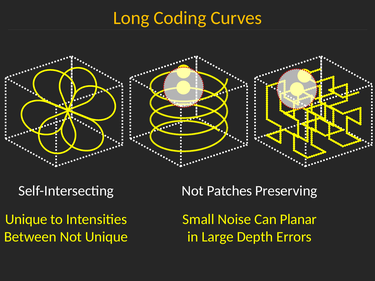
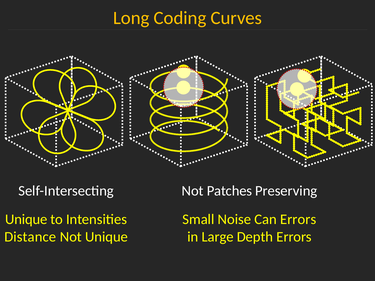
Can Planar: Planar -> Errors
Between: Between -> Distance
